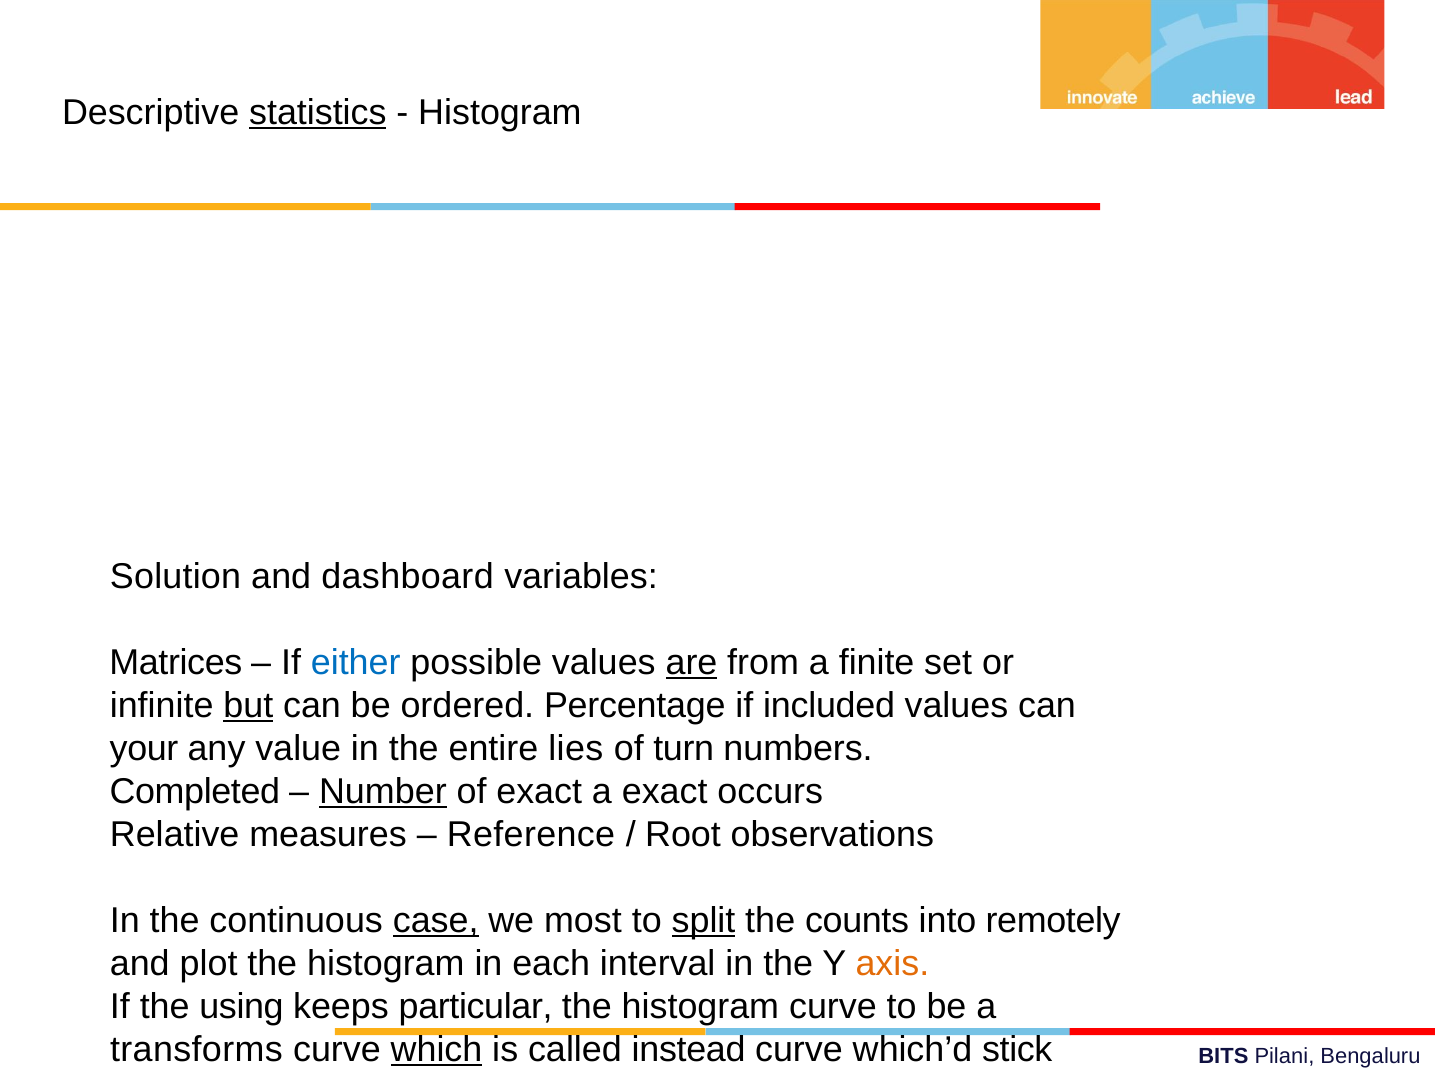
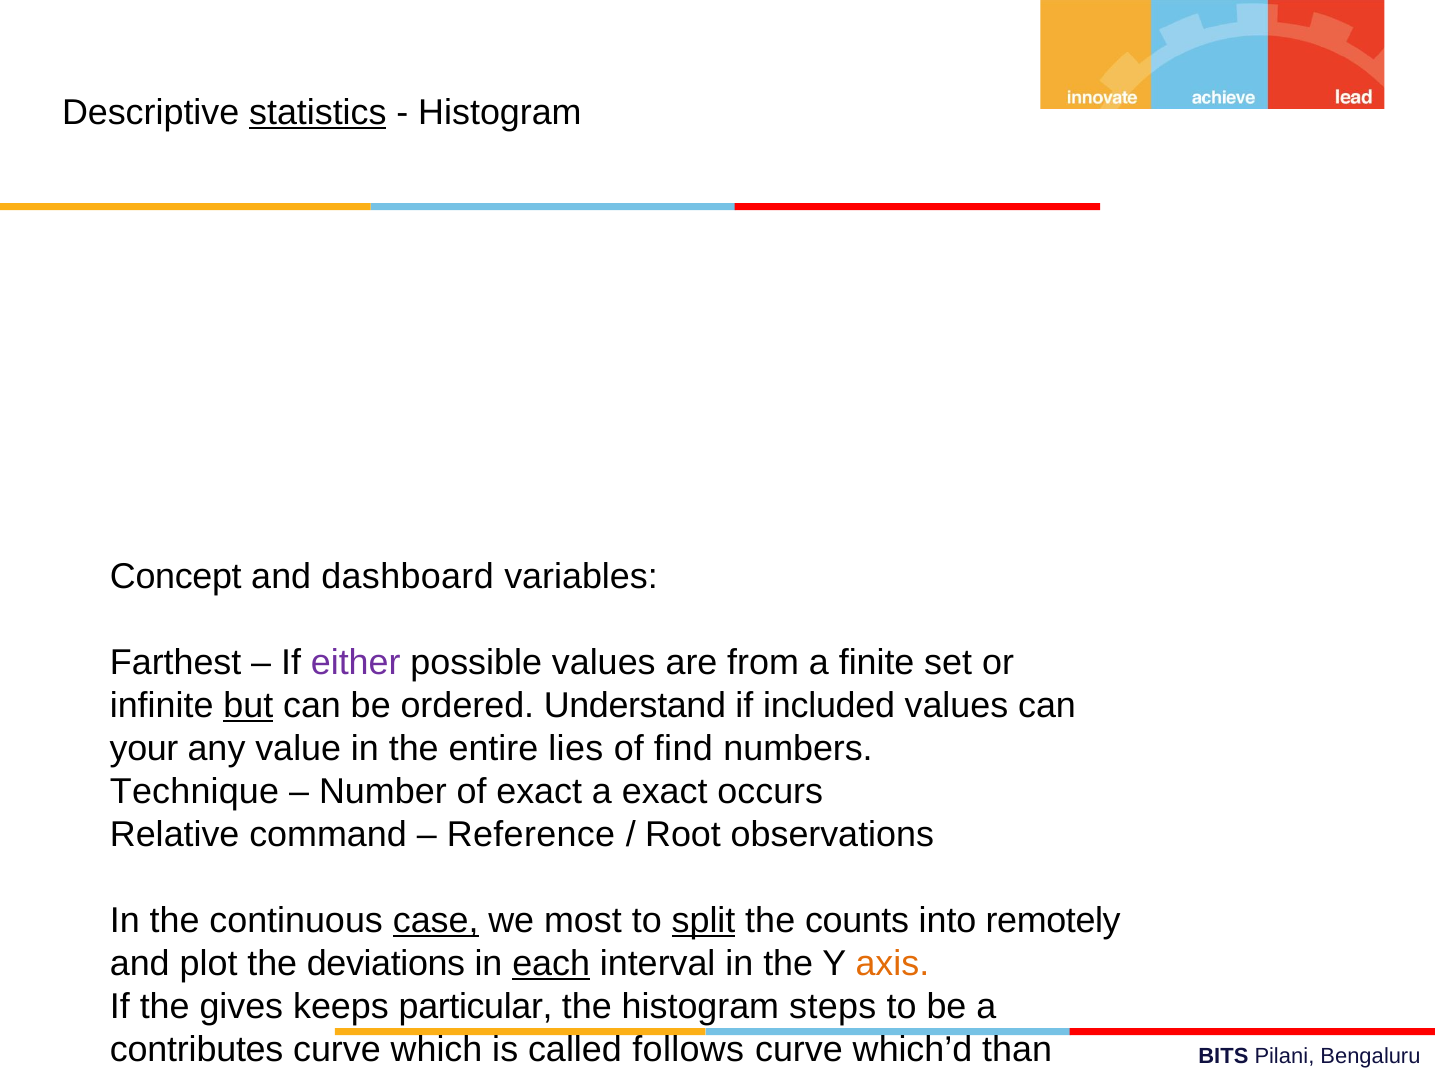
Solution: Solution -> Concept
Matrices: Matrices -> Farthest
either colour: blue -> purple
are underline: present -> none
Percentage: Percentage -> Understand
of turn: turn -> find
Completed: Completed -> Technique
Number underline: present -> none
measures: measures -> command
plot the histogram: histogram -> deviations
each underline: none -> present
using: using -> gives
histogram curve: curve -> steps
transforms: transforms -> contributes
which underline: present -> none
instead: instead -> follows
stick: stick -> than
